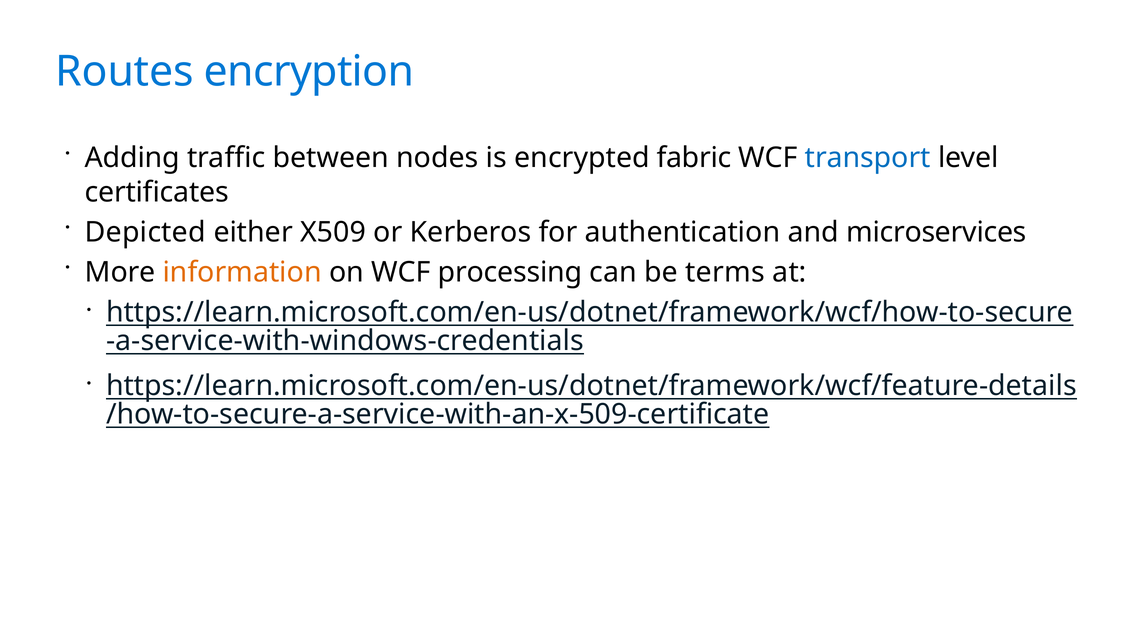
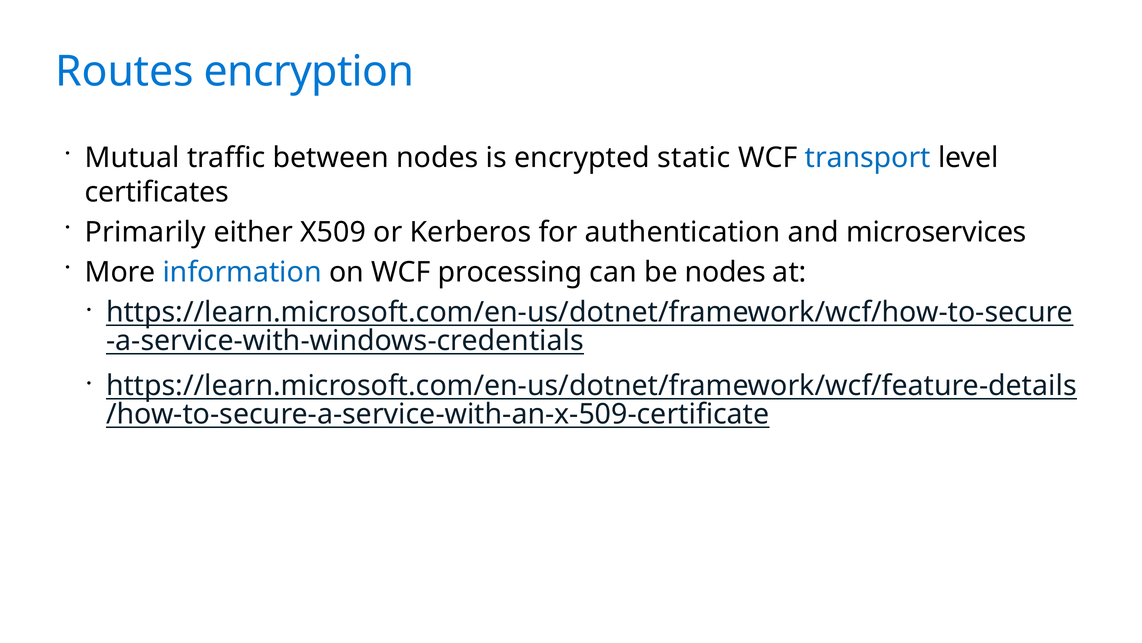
Adding: Adding -> Mutual
fabric: fabric -> static
Depicted: Depicted -> Primarily
information colour: orange -> blue
be terms: terms -> nodes
